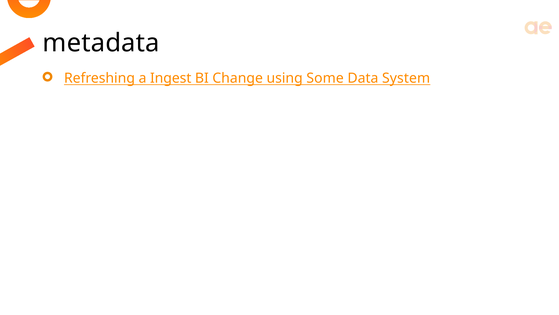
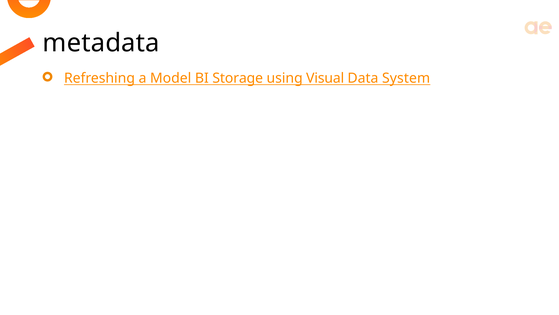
Ingest: Ingest -> Model
Change: Change -> Storage
Some: Some -> Visual
